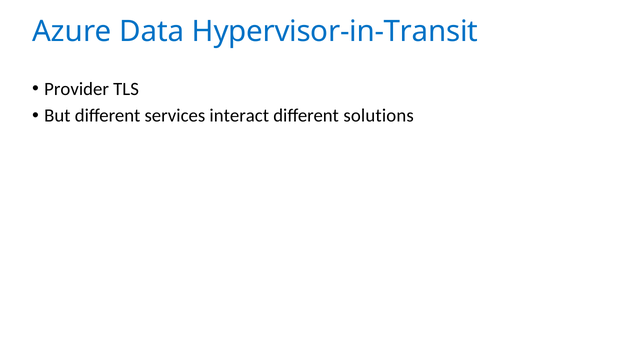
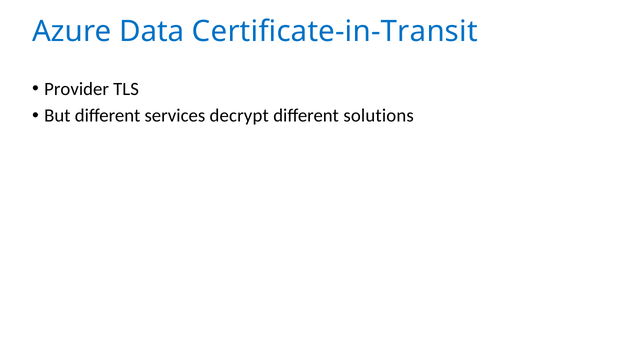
Hypervisor-in-Transit: Hypervisor-in-Transit -> Certificate-in-Transit
interact: interact -> decrypt
